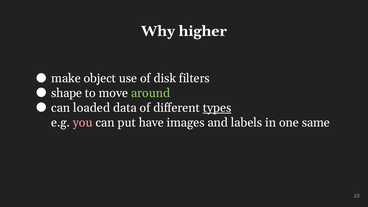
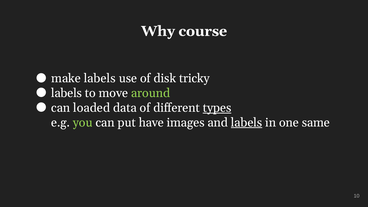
higher: higher -> course
make object: object -> labels
filters: filters -> tricky
shape at (67, 93): shape -> labels
you colour: pink -> light green
labels at (247, 122) underline: none -> present
